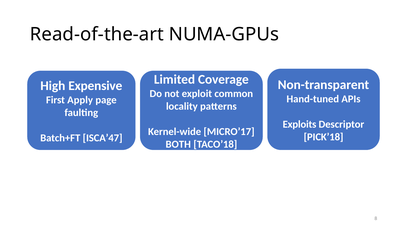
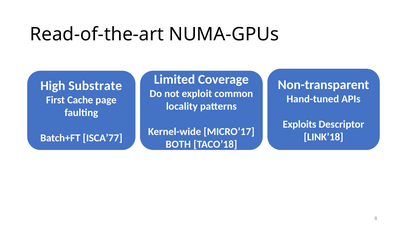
Expensive: Expensive -> Substrate
Apply: Apply -> Cache
PICK’18: PICK’18 -> LINK’18
ISCA’47: ISCA’47 -> ISCA’77
